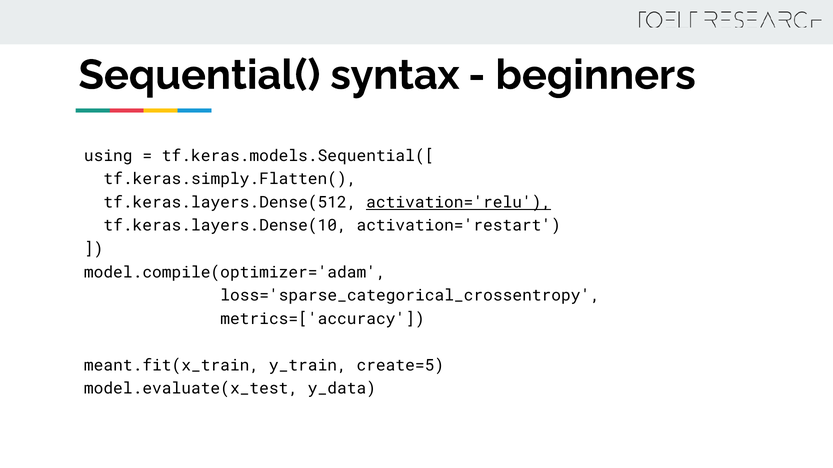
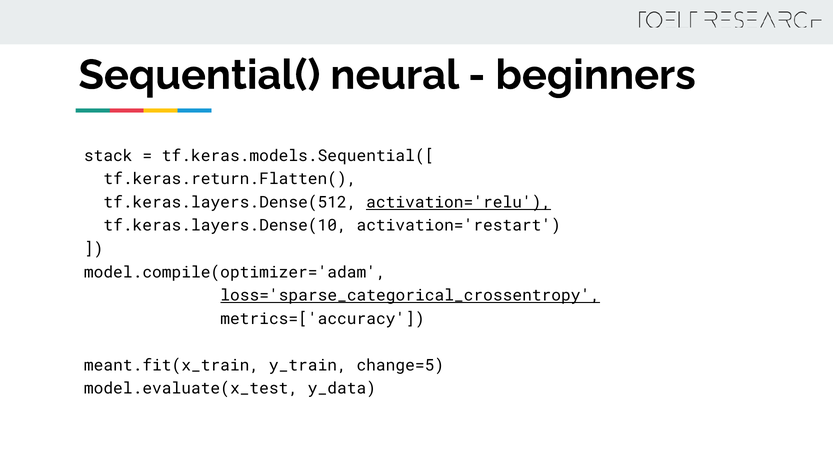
syntax: syntax -> neural
using: using -> stack
tf.keras.simply.Flatten(: tf.keras.simply.Flatten( -> tf.keras.return.Flatten(
loss='sparse_categorical_crossentropy underline: none -> present
create=5: create=5 -> change=5
